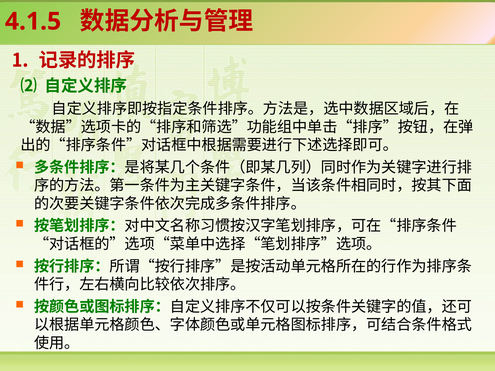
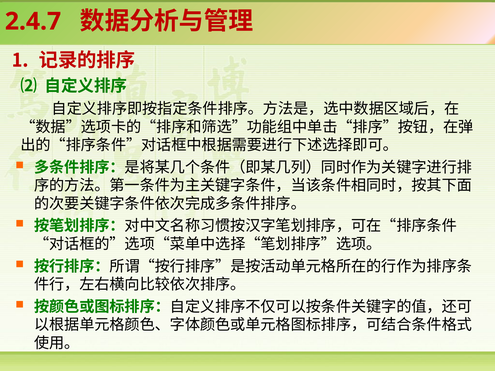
4.1.5: 4.1.5 -> 2.4.7
